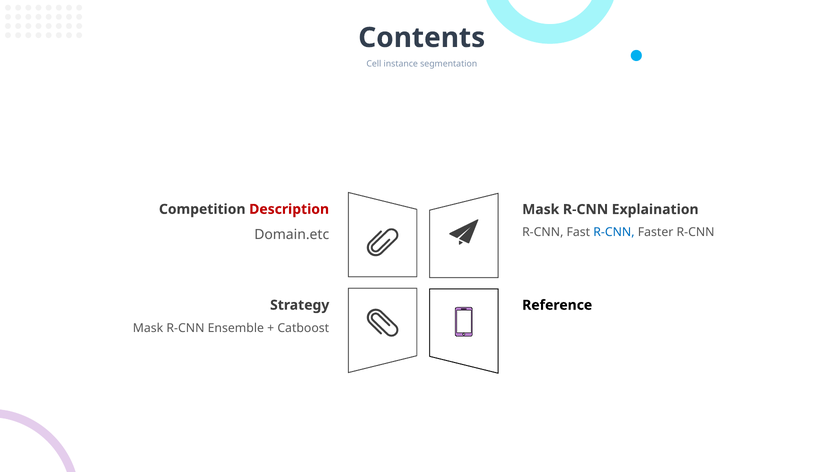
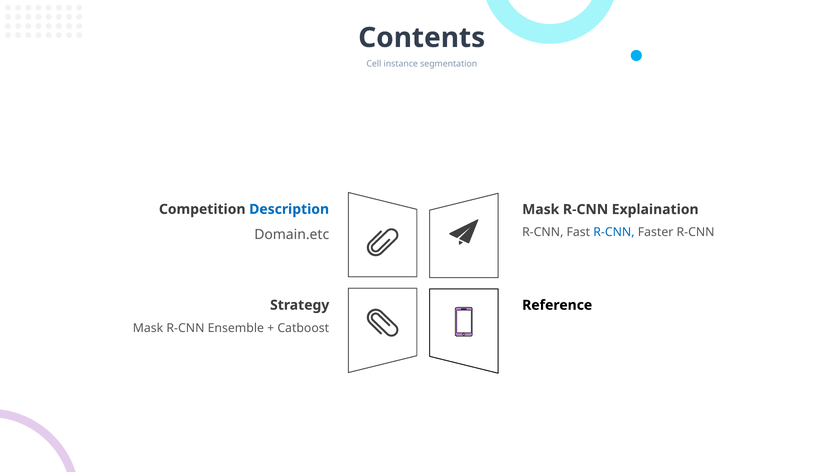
Description colour: red -> blue
